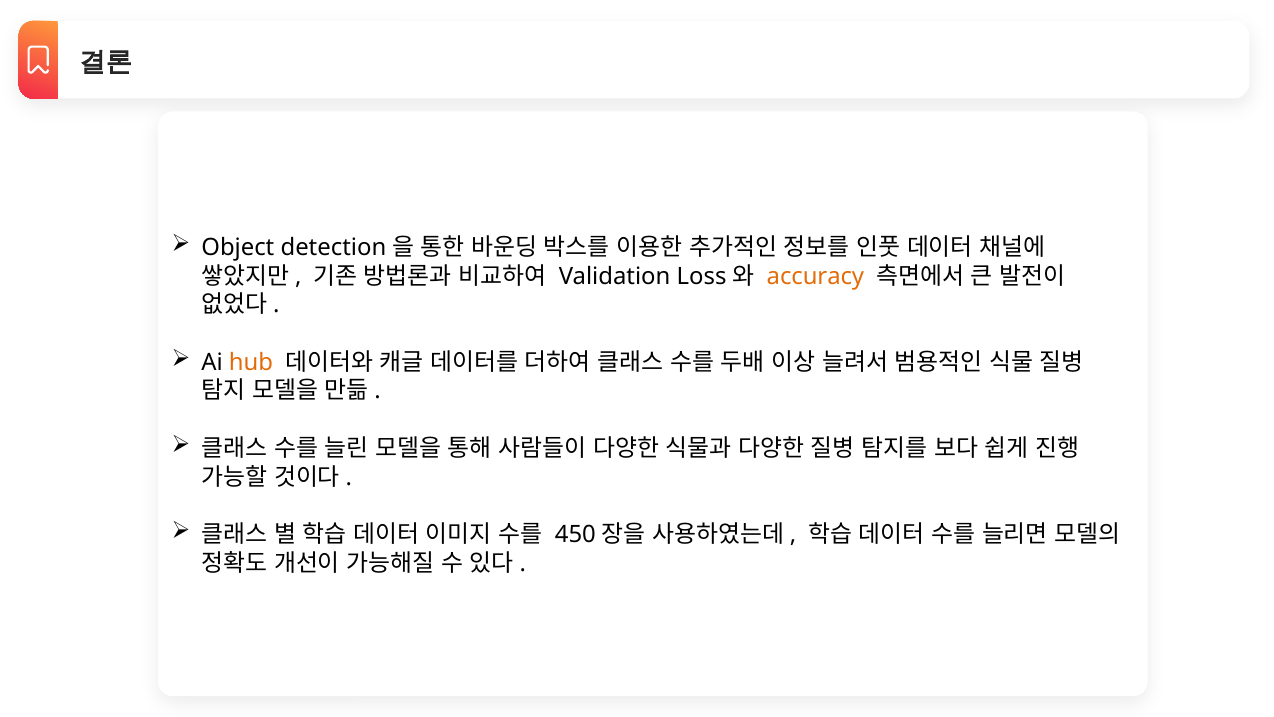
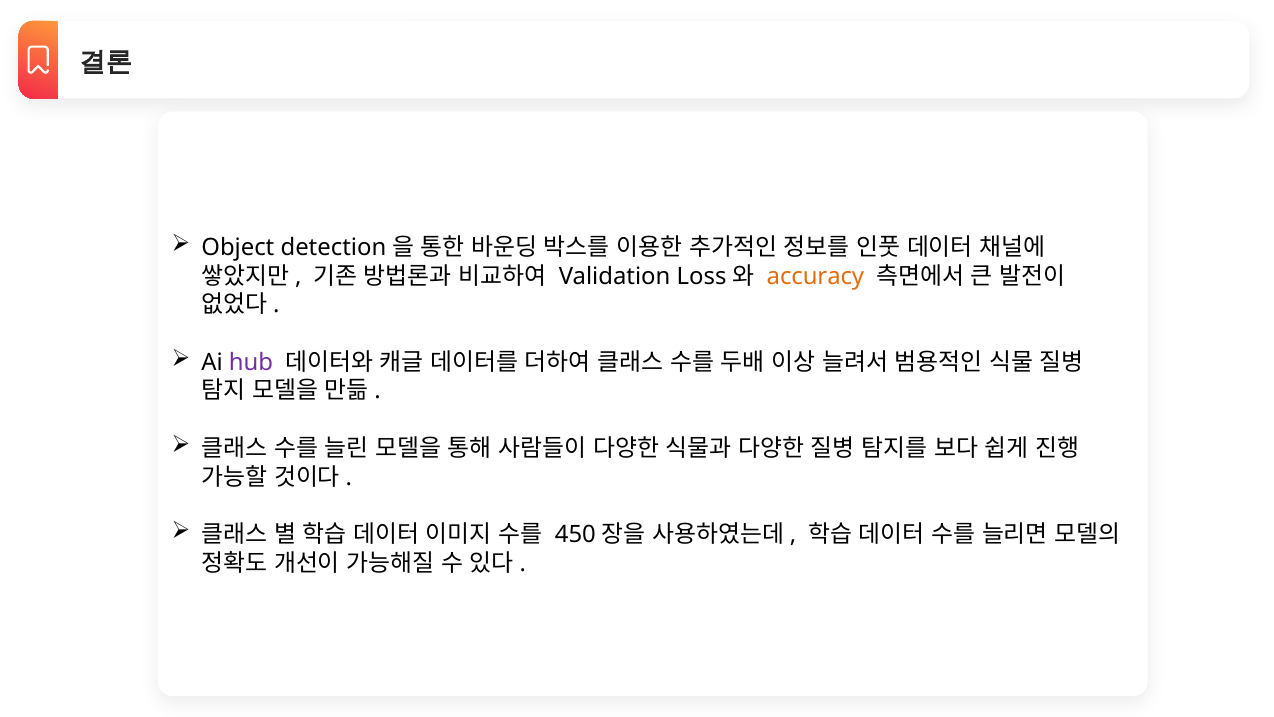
hub colour: orange -> purple
